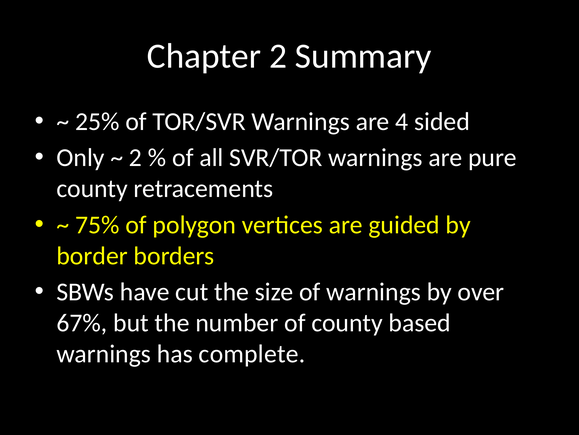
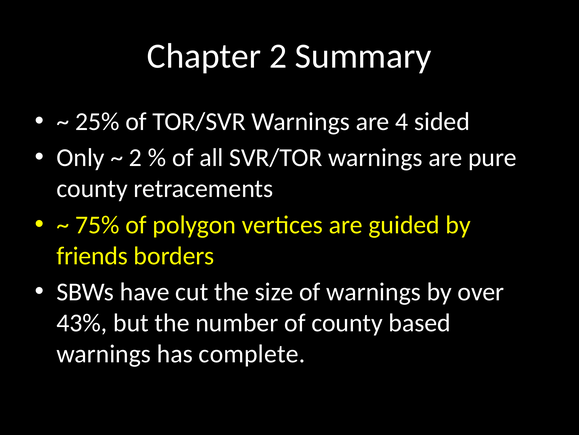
border: border -> friends
67%: 67% -> 43%
